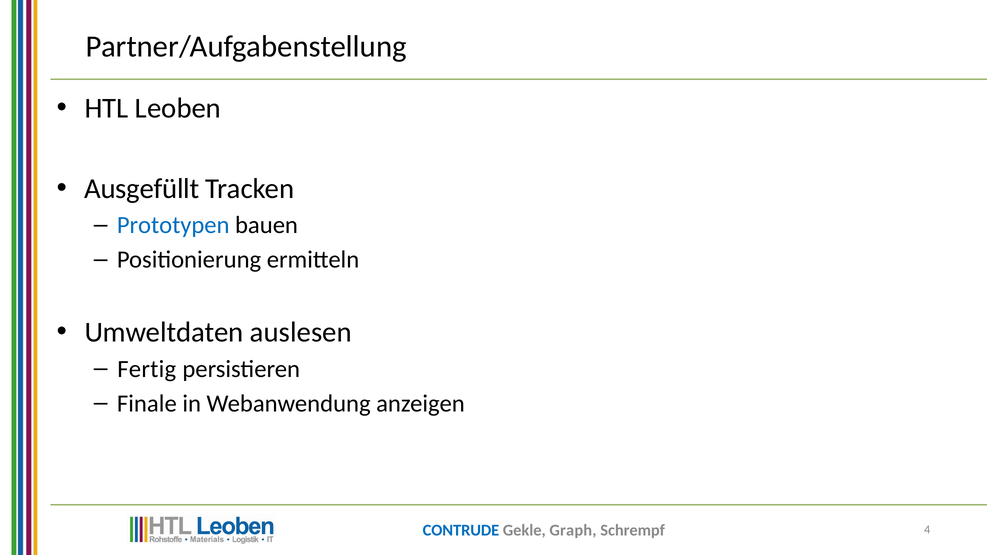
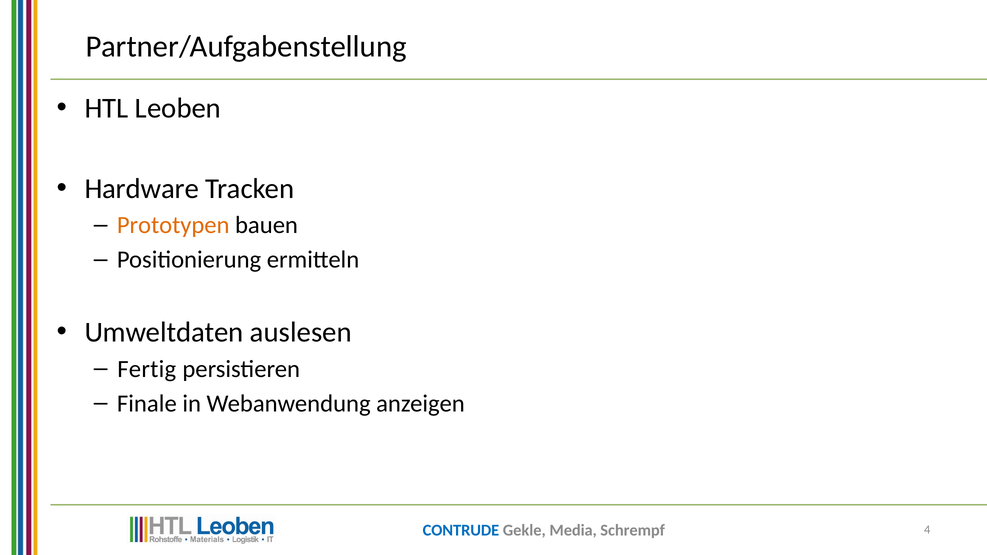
Ausgefüllt: Ausgefüllt -> Hardware
Prototypen colour: blue -> orange
Graph: Graph -> Media
